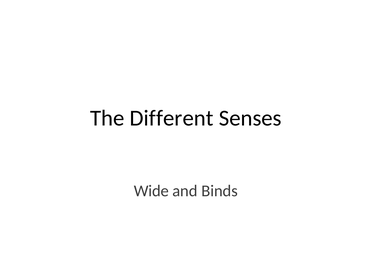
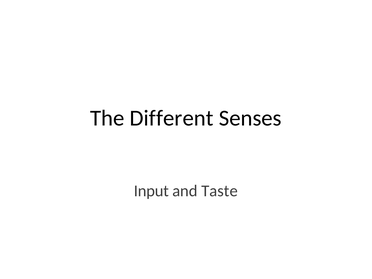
Wide: Wide -> Input
Binds: Binds -> Taste
